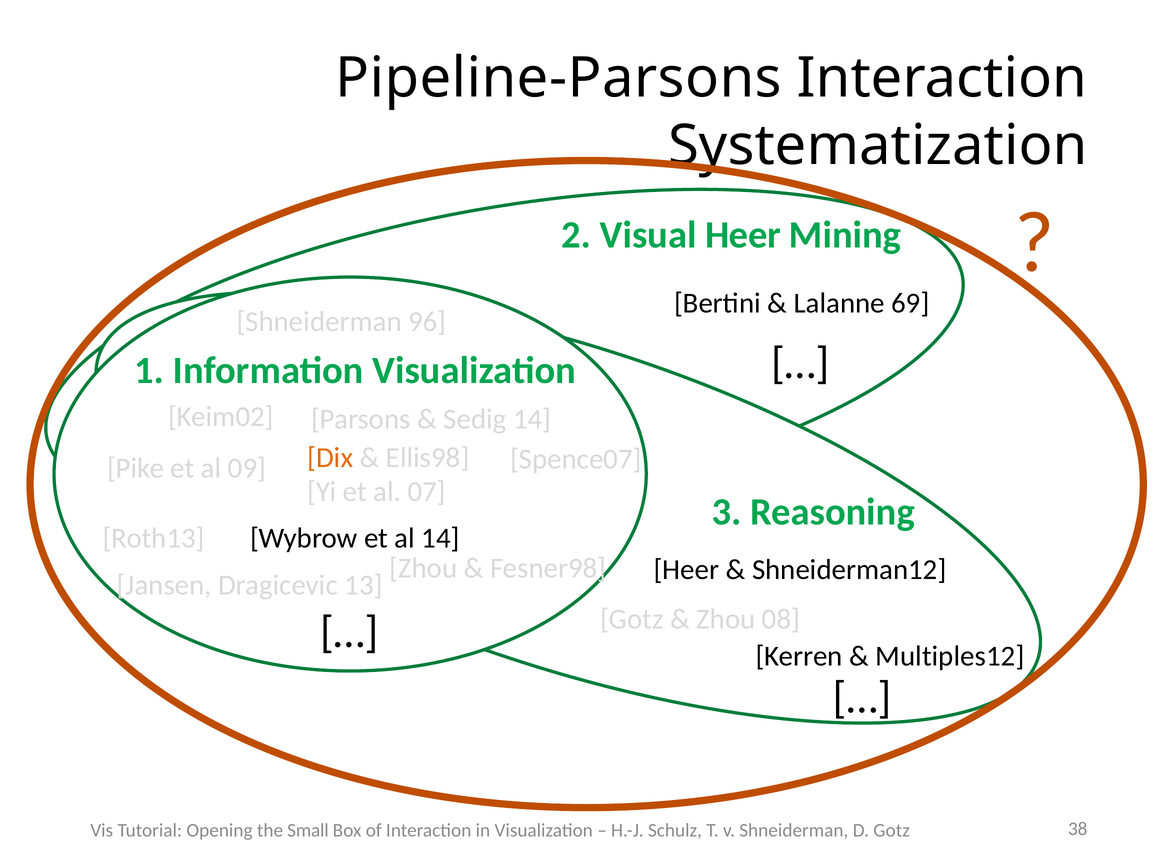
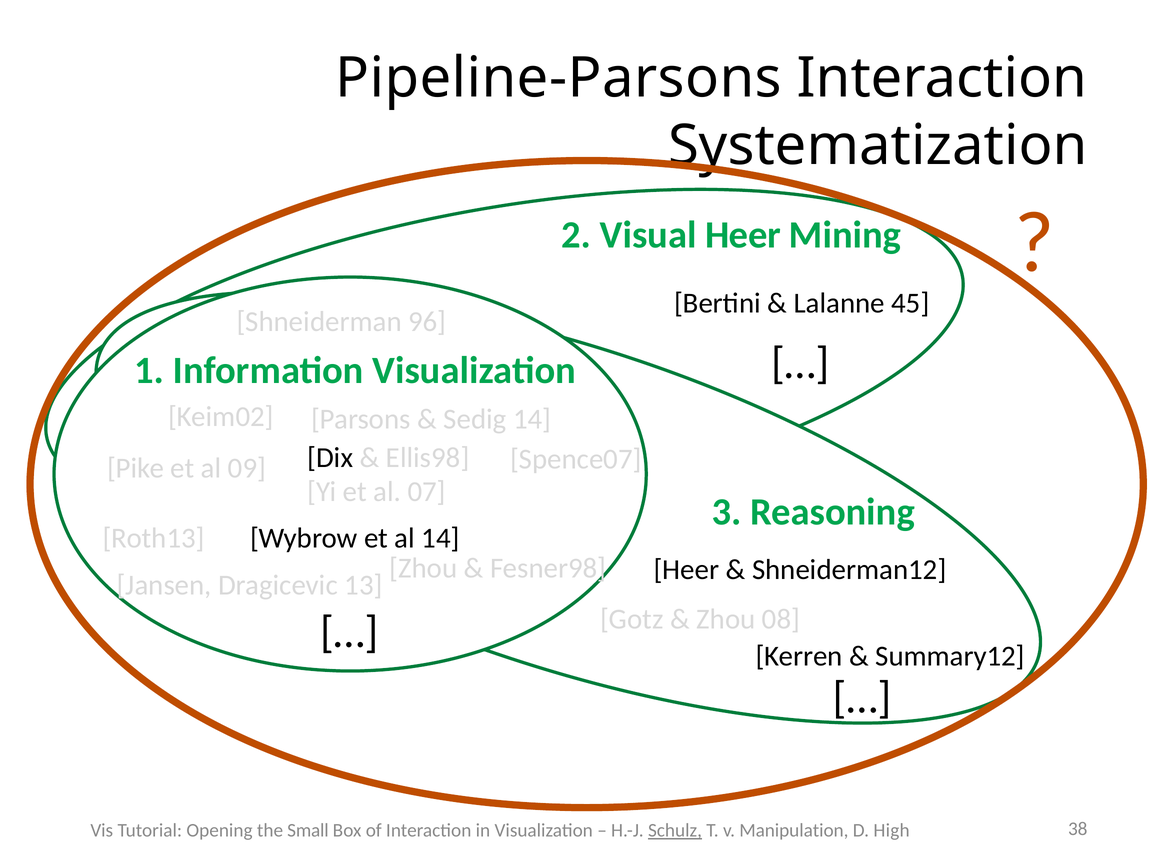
69: 69 -> 45
Dix colour: orange -> black
Multiples12: Multiples12 -> Summary12
Schulz underline: none -> present
v Shneiderman: Shneiderman -> Manipulation
D Gotz: Gotz -> High
